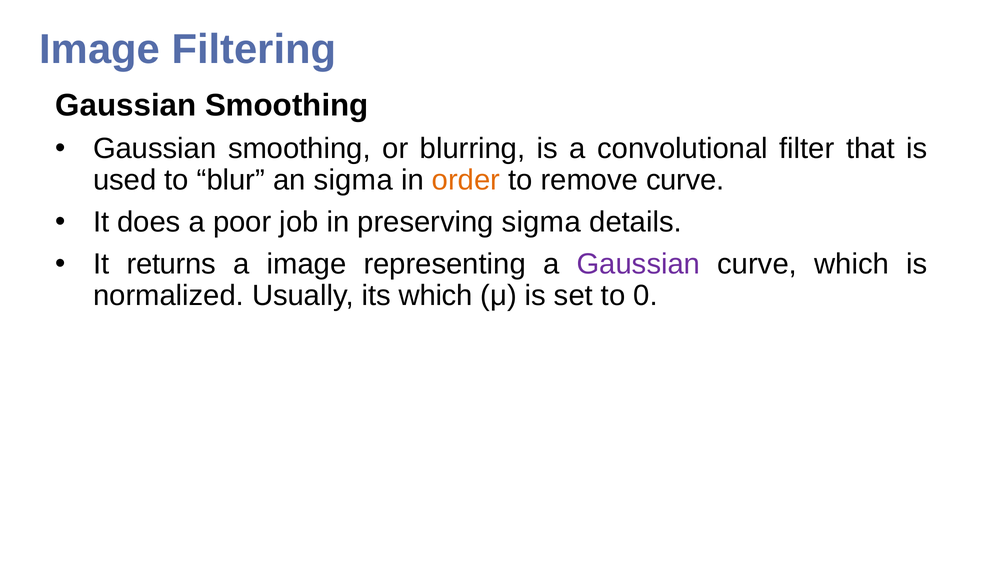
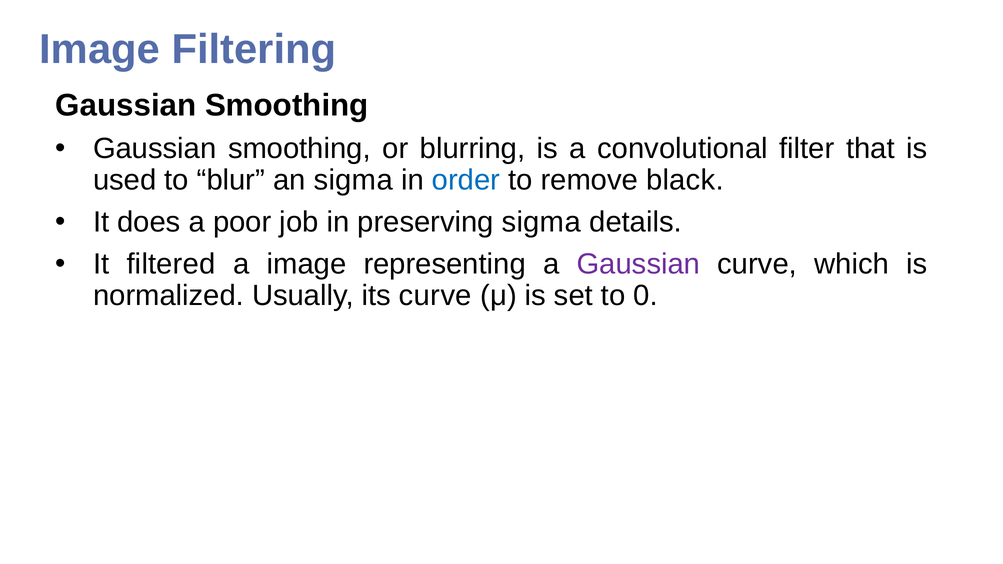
order colour: orange -> blue
remove curve: curve -> black
returns: returns -> filtered
its which: which -> curve
